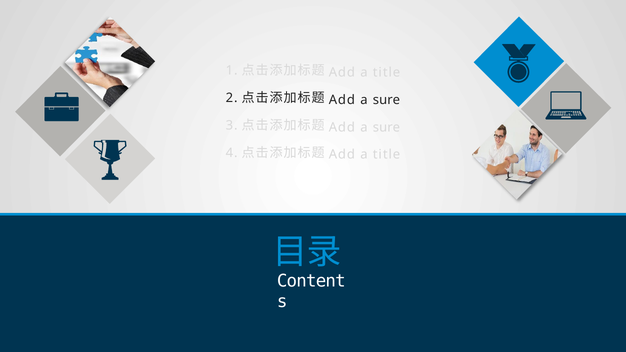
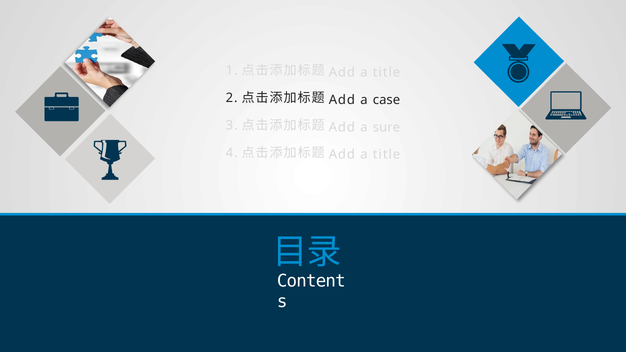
sure at (386, 100): sure -> case
